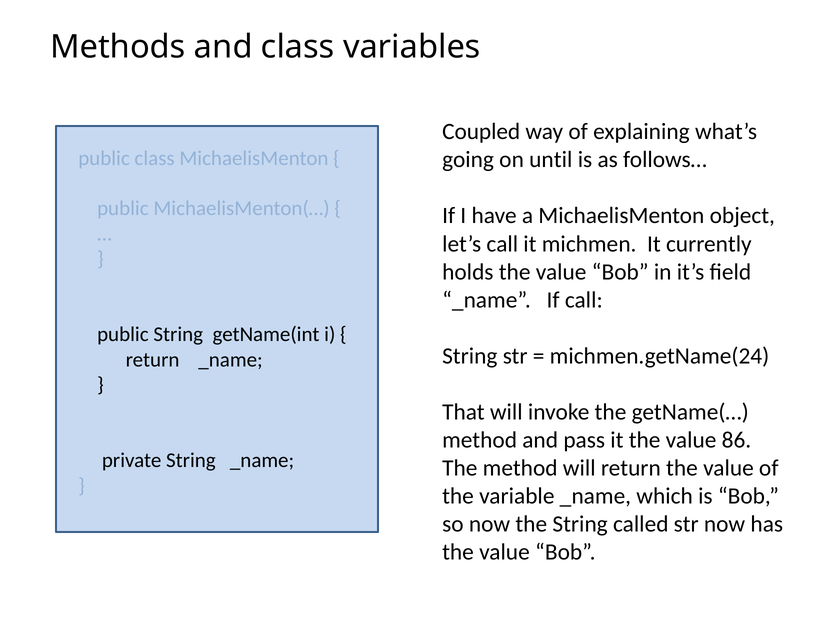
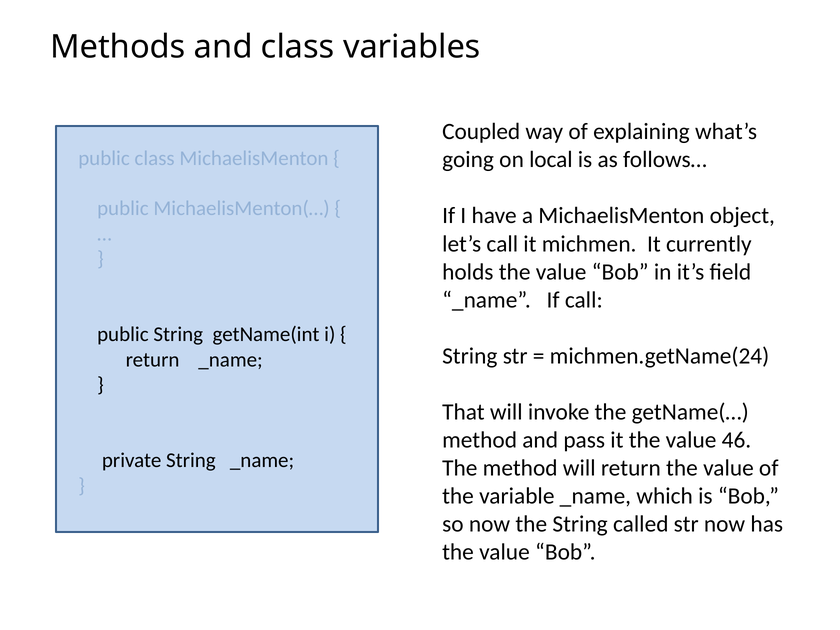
until: until -> local
86: 86 -> 46
